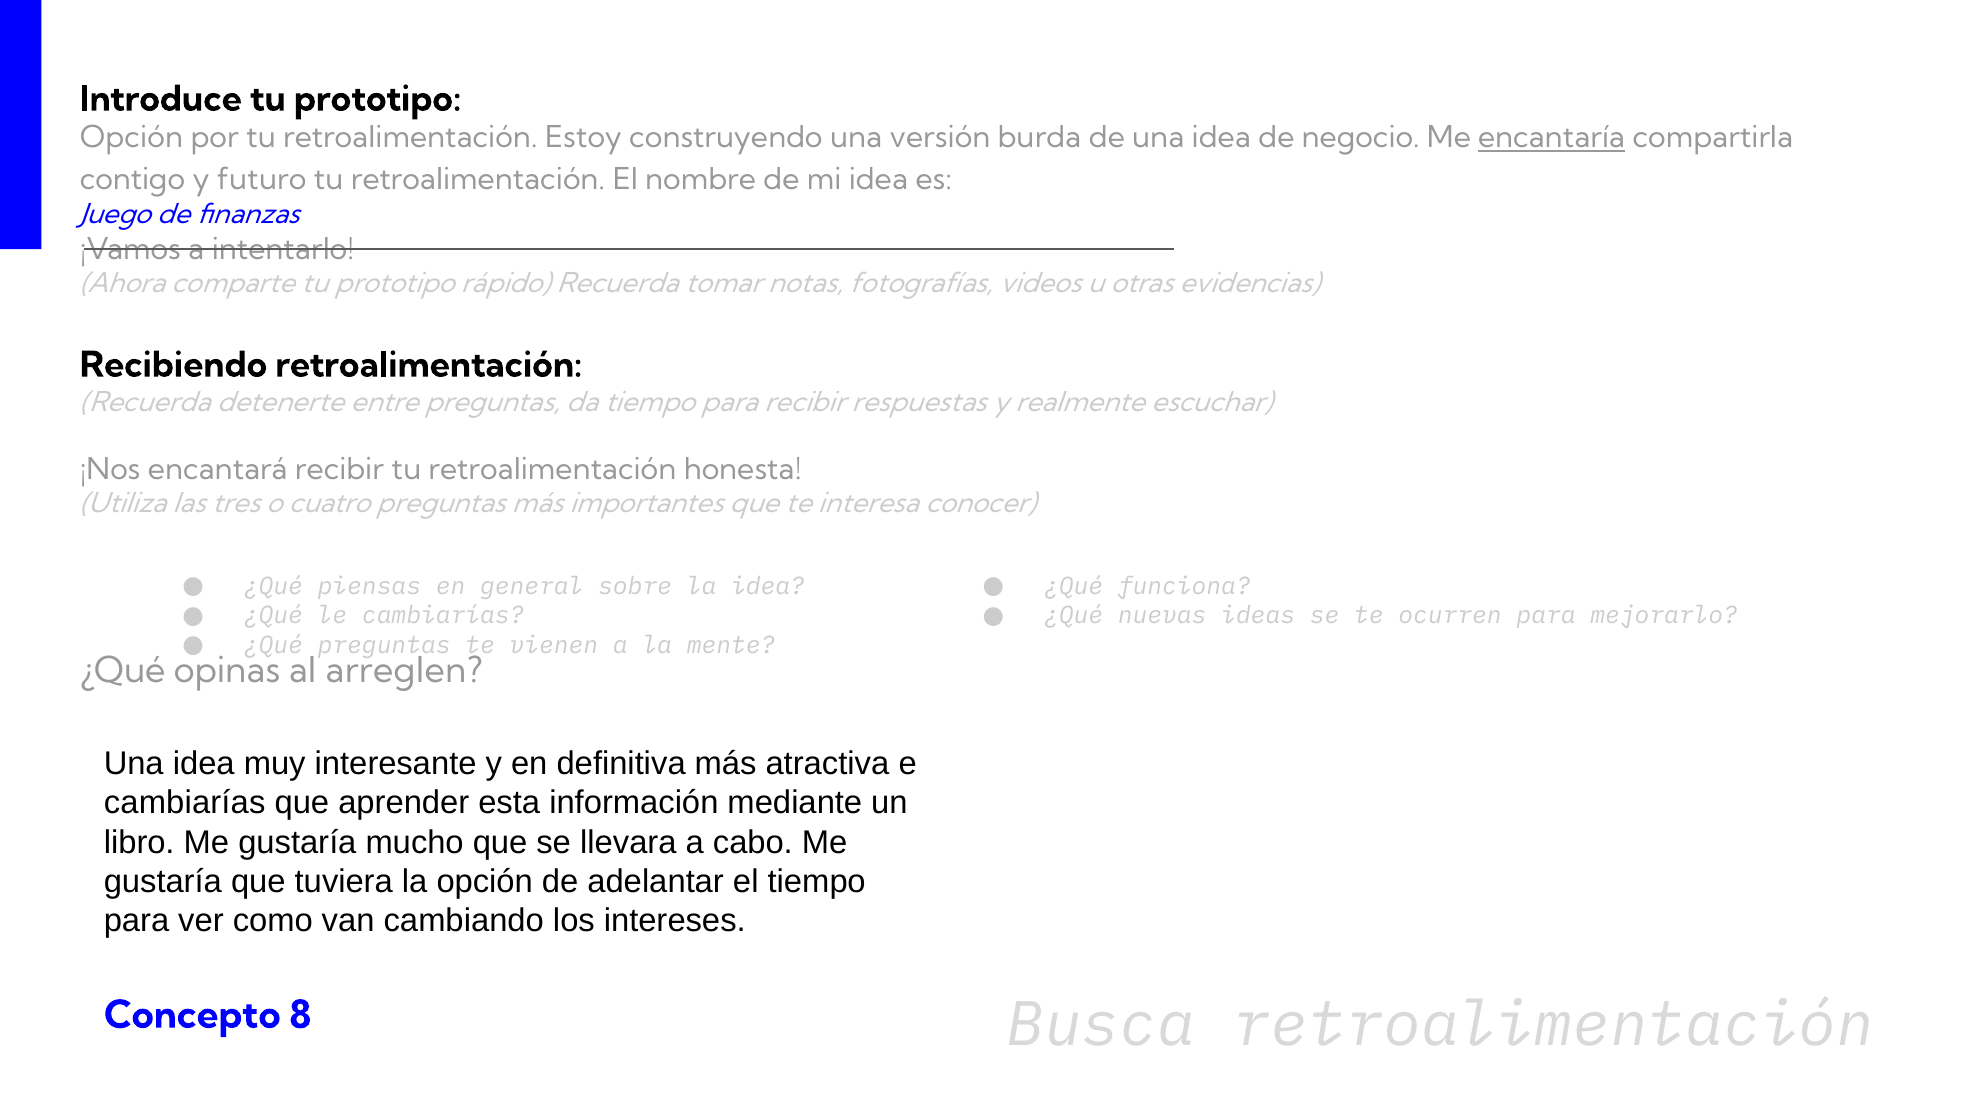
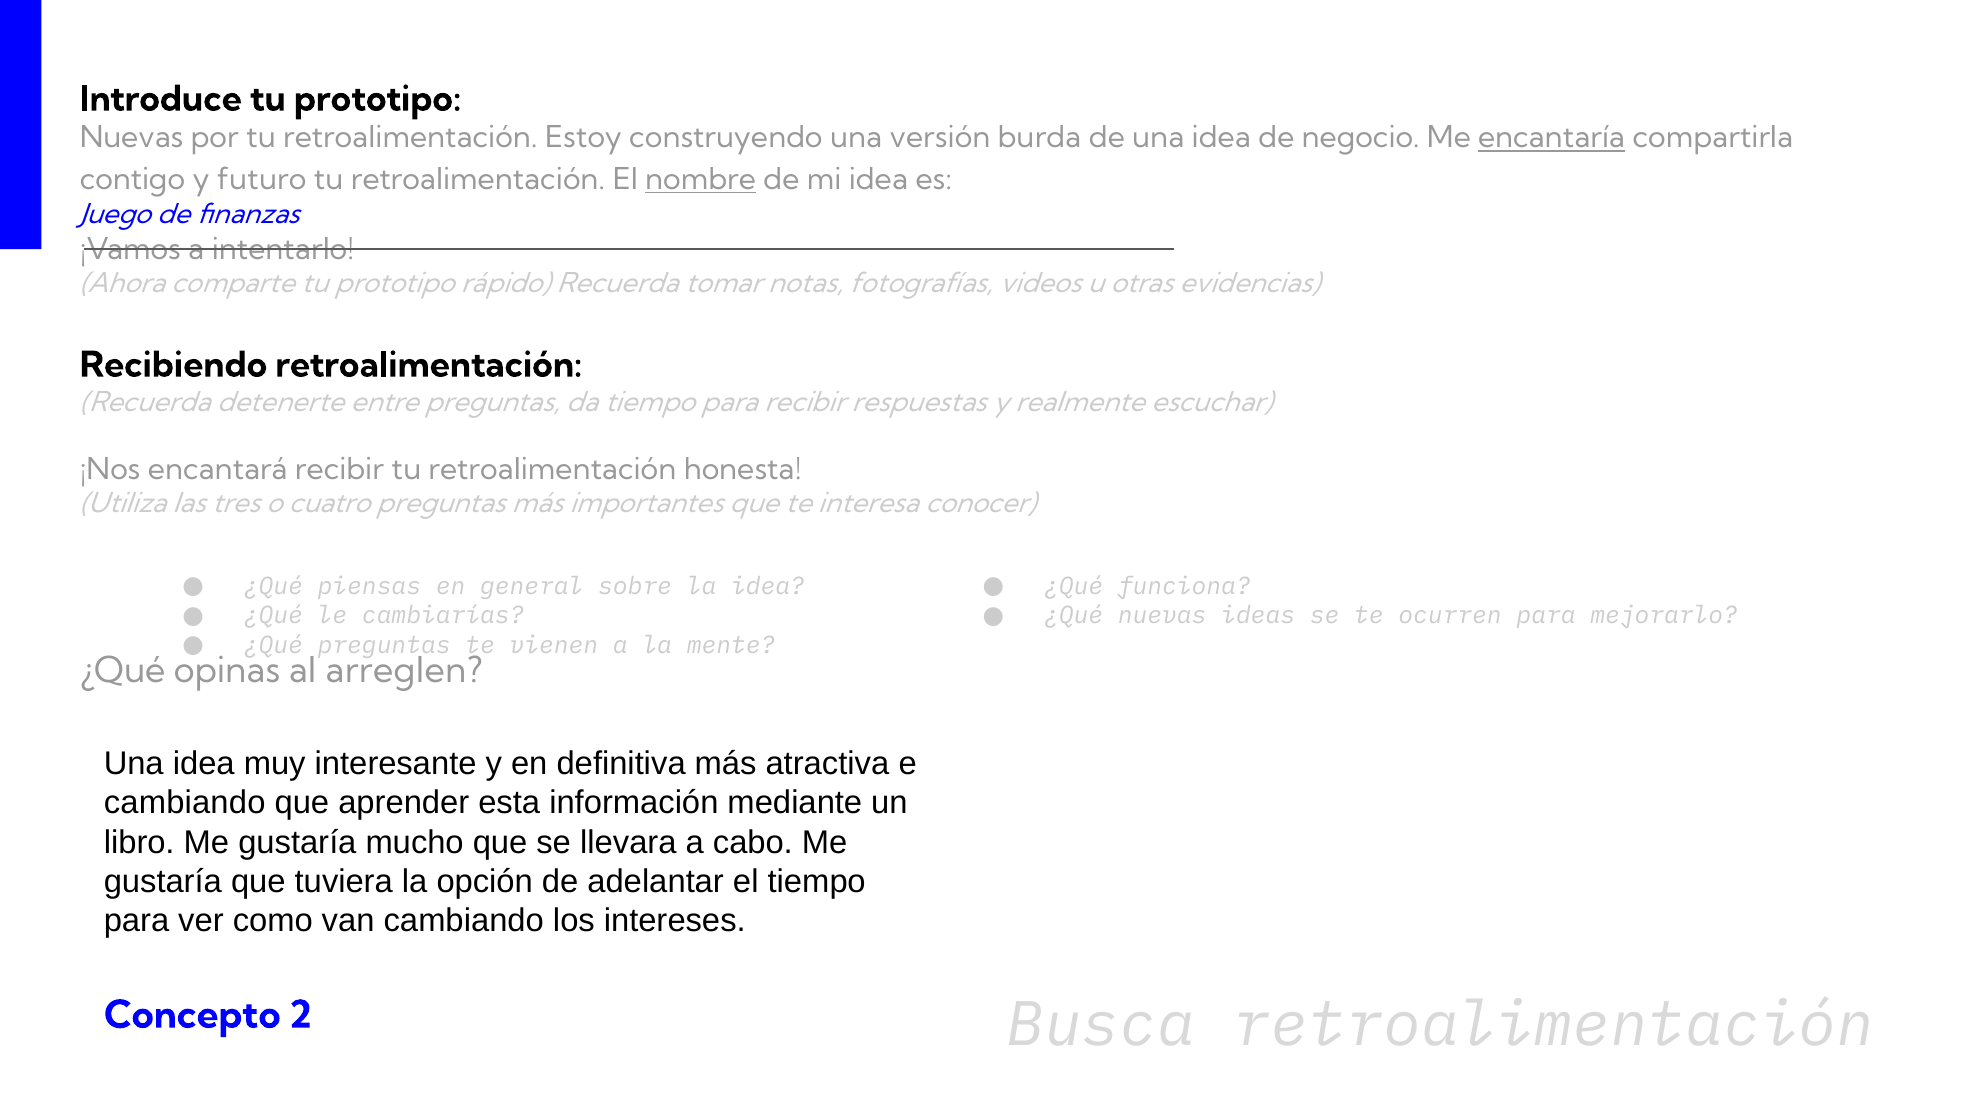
Opción at (131, 138): Opción -> Nuevas
nombre underline: none -> present
cambiarías at (185, 803): cambiarías -> cambiando
8: 8 -> 2
